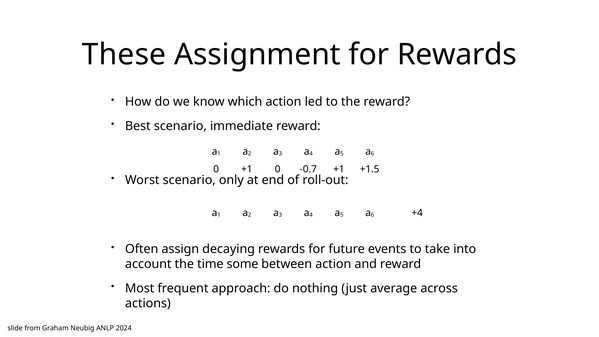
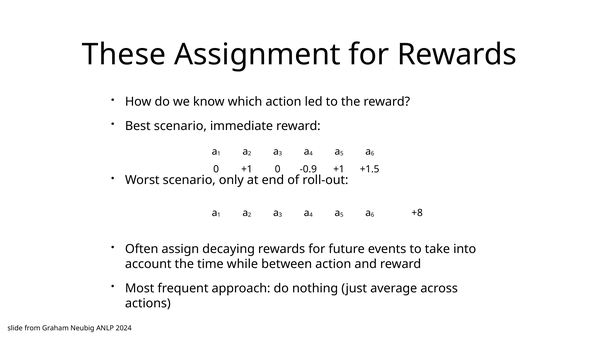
-0.7: -0.7 -> -0.9
+4: +4 -> +8
some: some -> while
